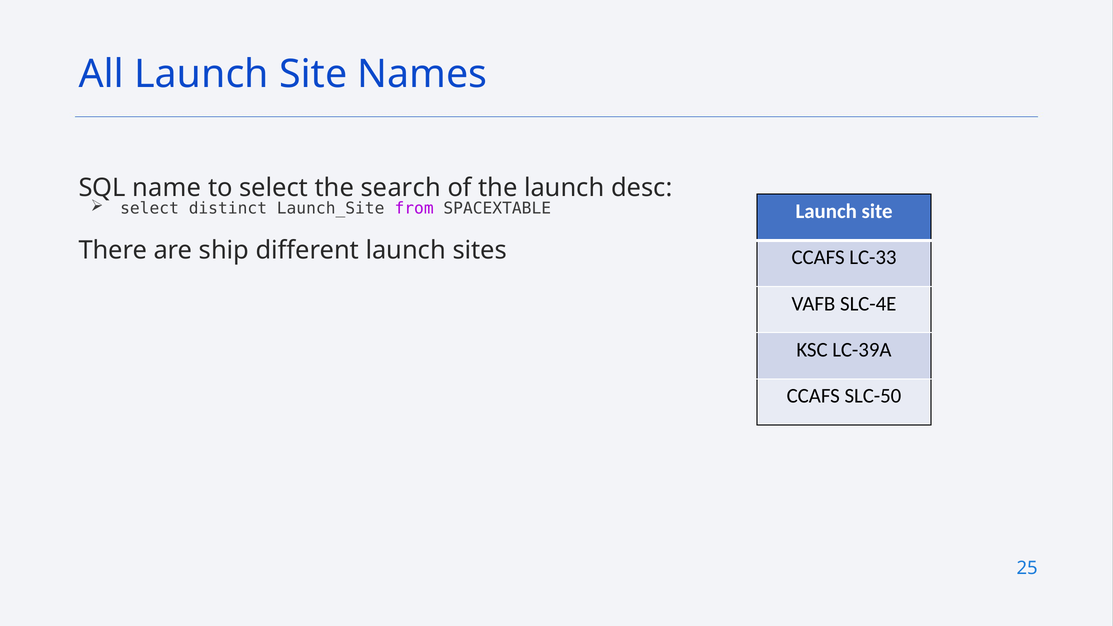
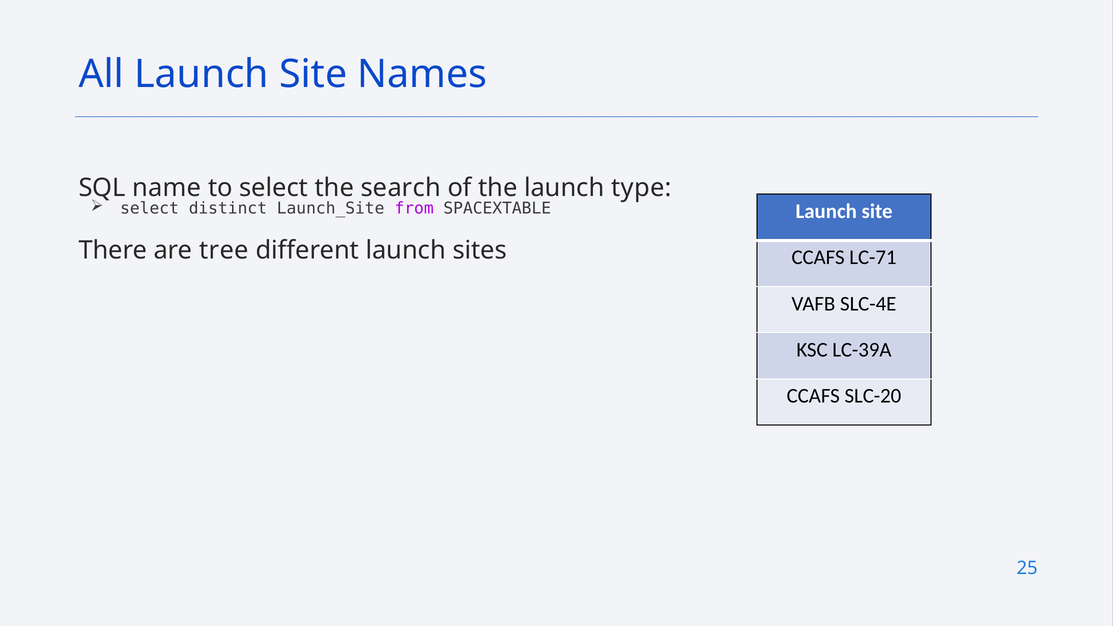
desc: desc -> type
ship: ship -> tree
LC-33: LC-33 -> LC-71
SLC-50: SLC-50 -> SLC-20
